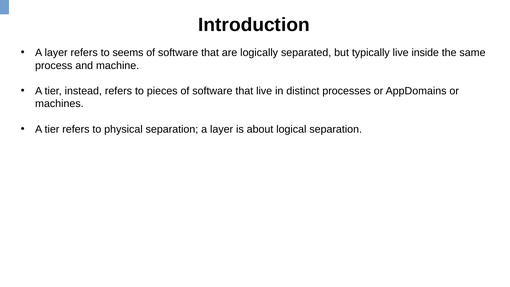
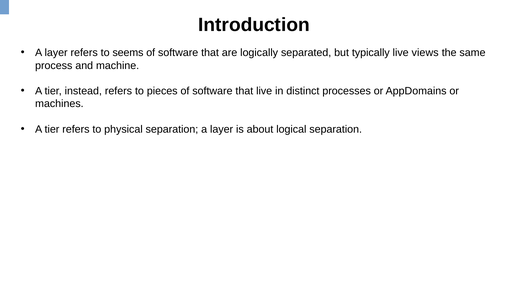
inside: inside -> views
